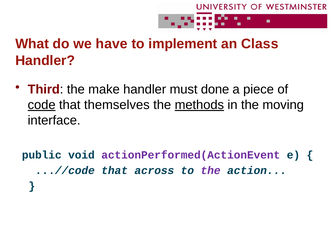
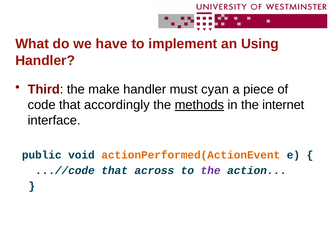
Class: Class -> Using
done: done -> cyan
code underline: present -> none
themselves: themselves -> accordingly
moving: moving -> internet
actionPerformed(ActionEvent colour: purple -> orange
